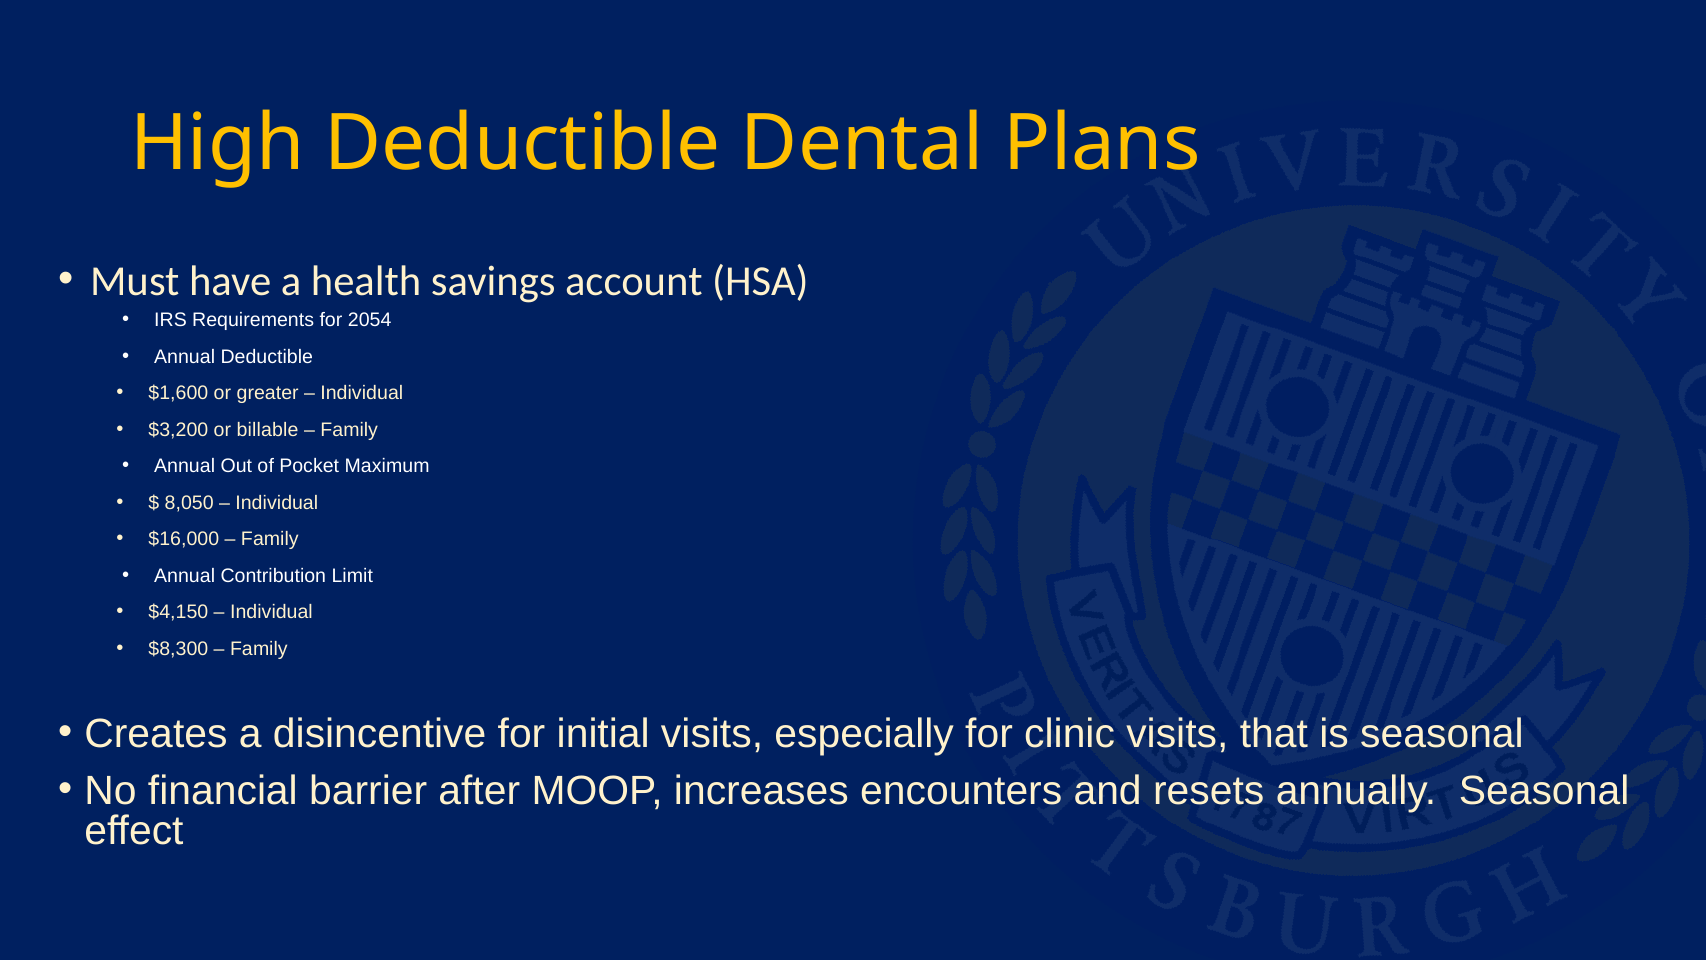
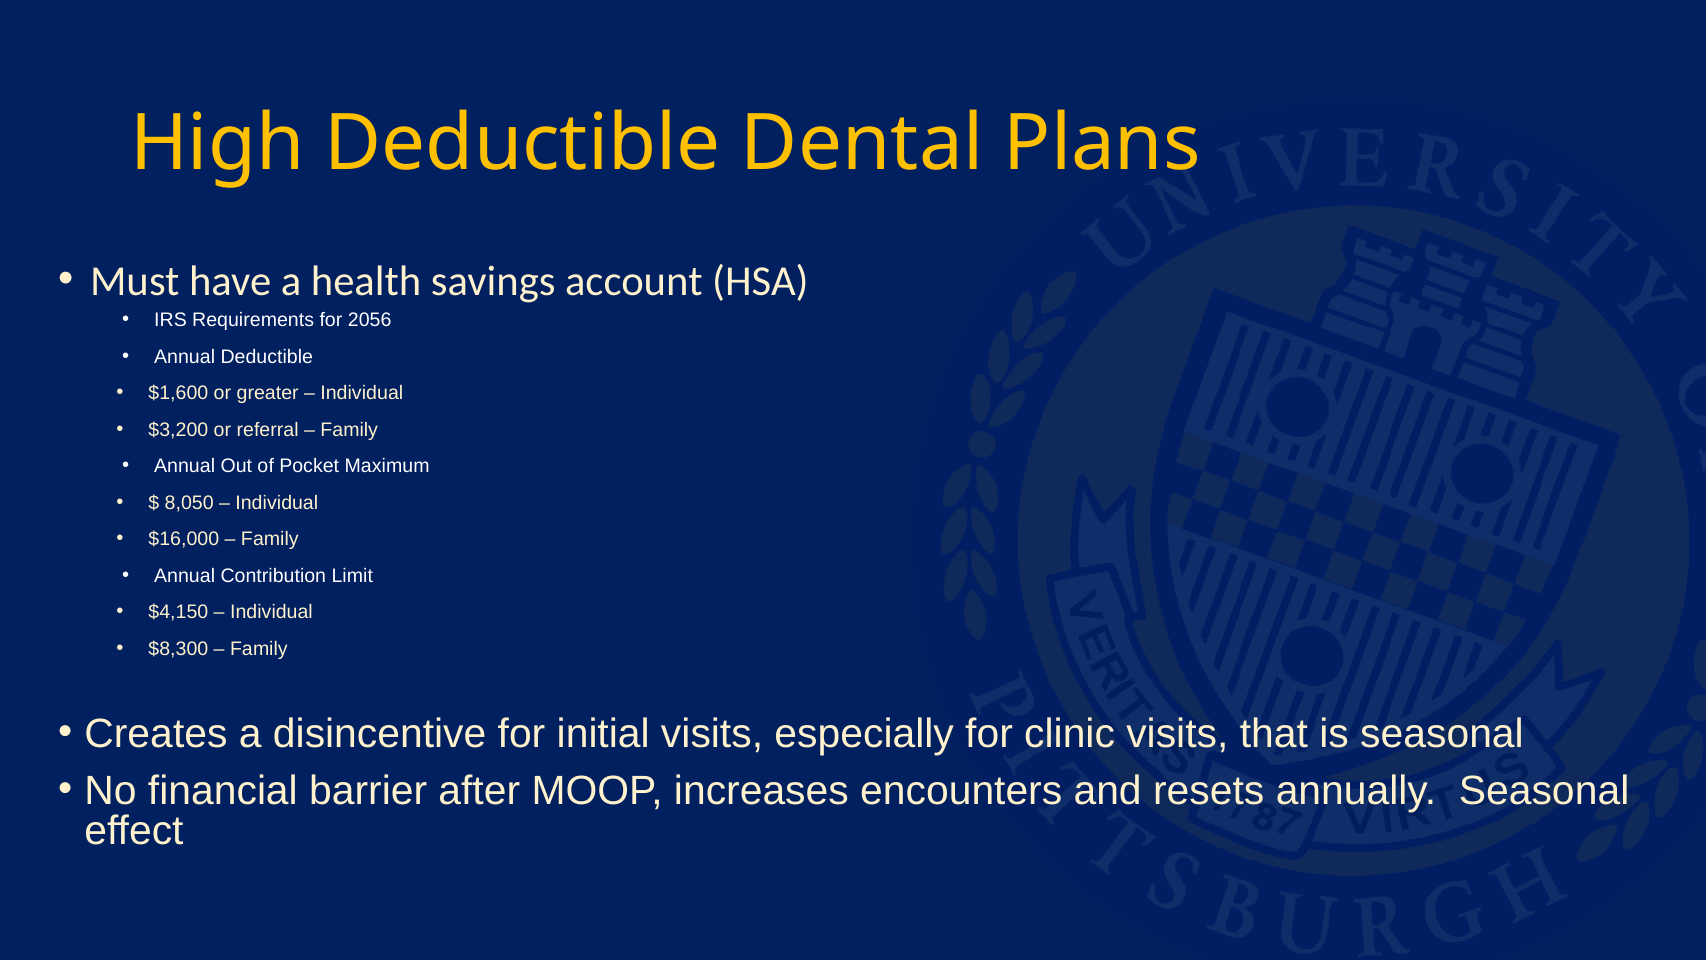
2054: 2054 -> 2056
billable: billable -> referral
